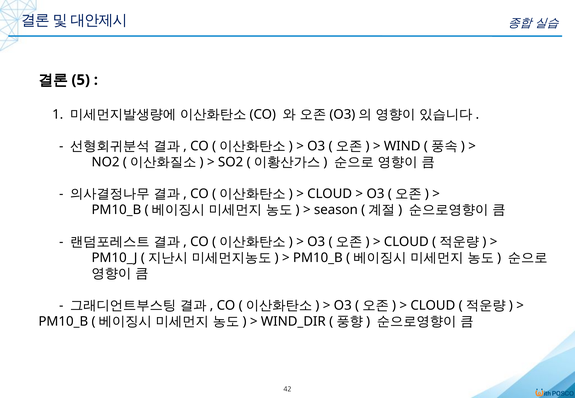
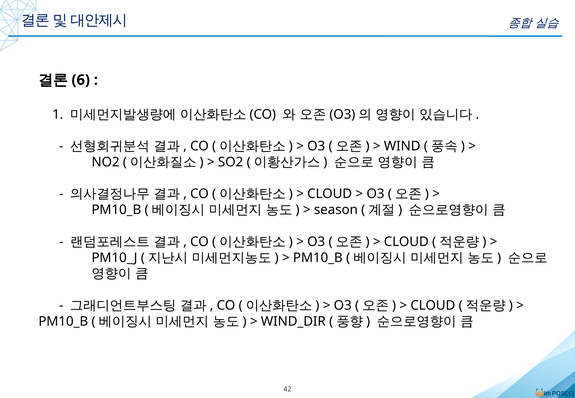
5: 5 -> 6
